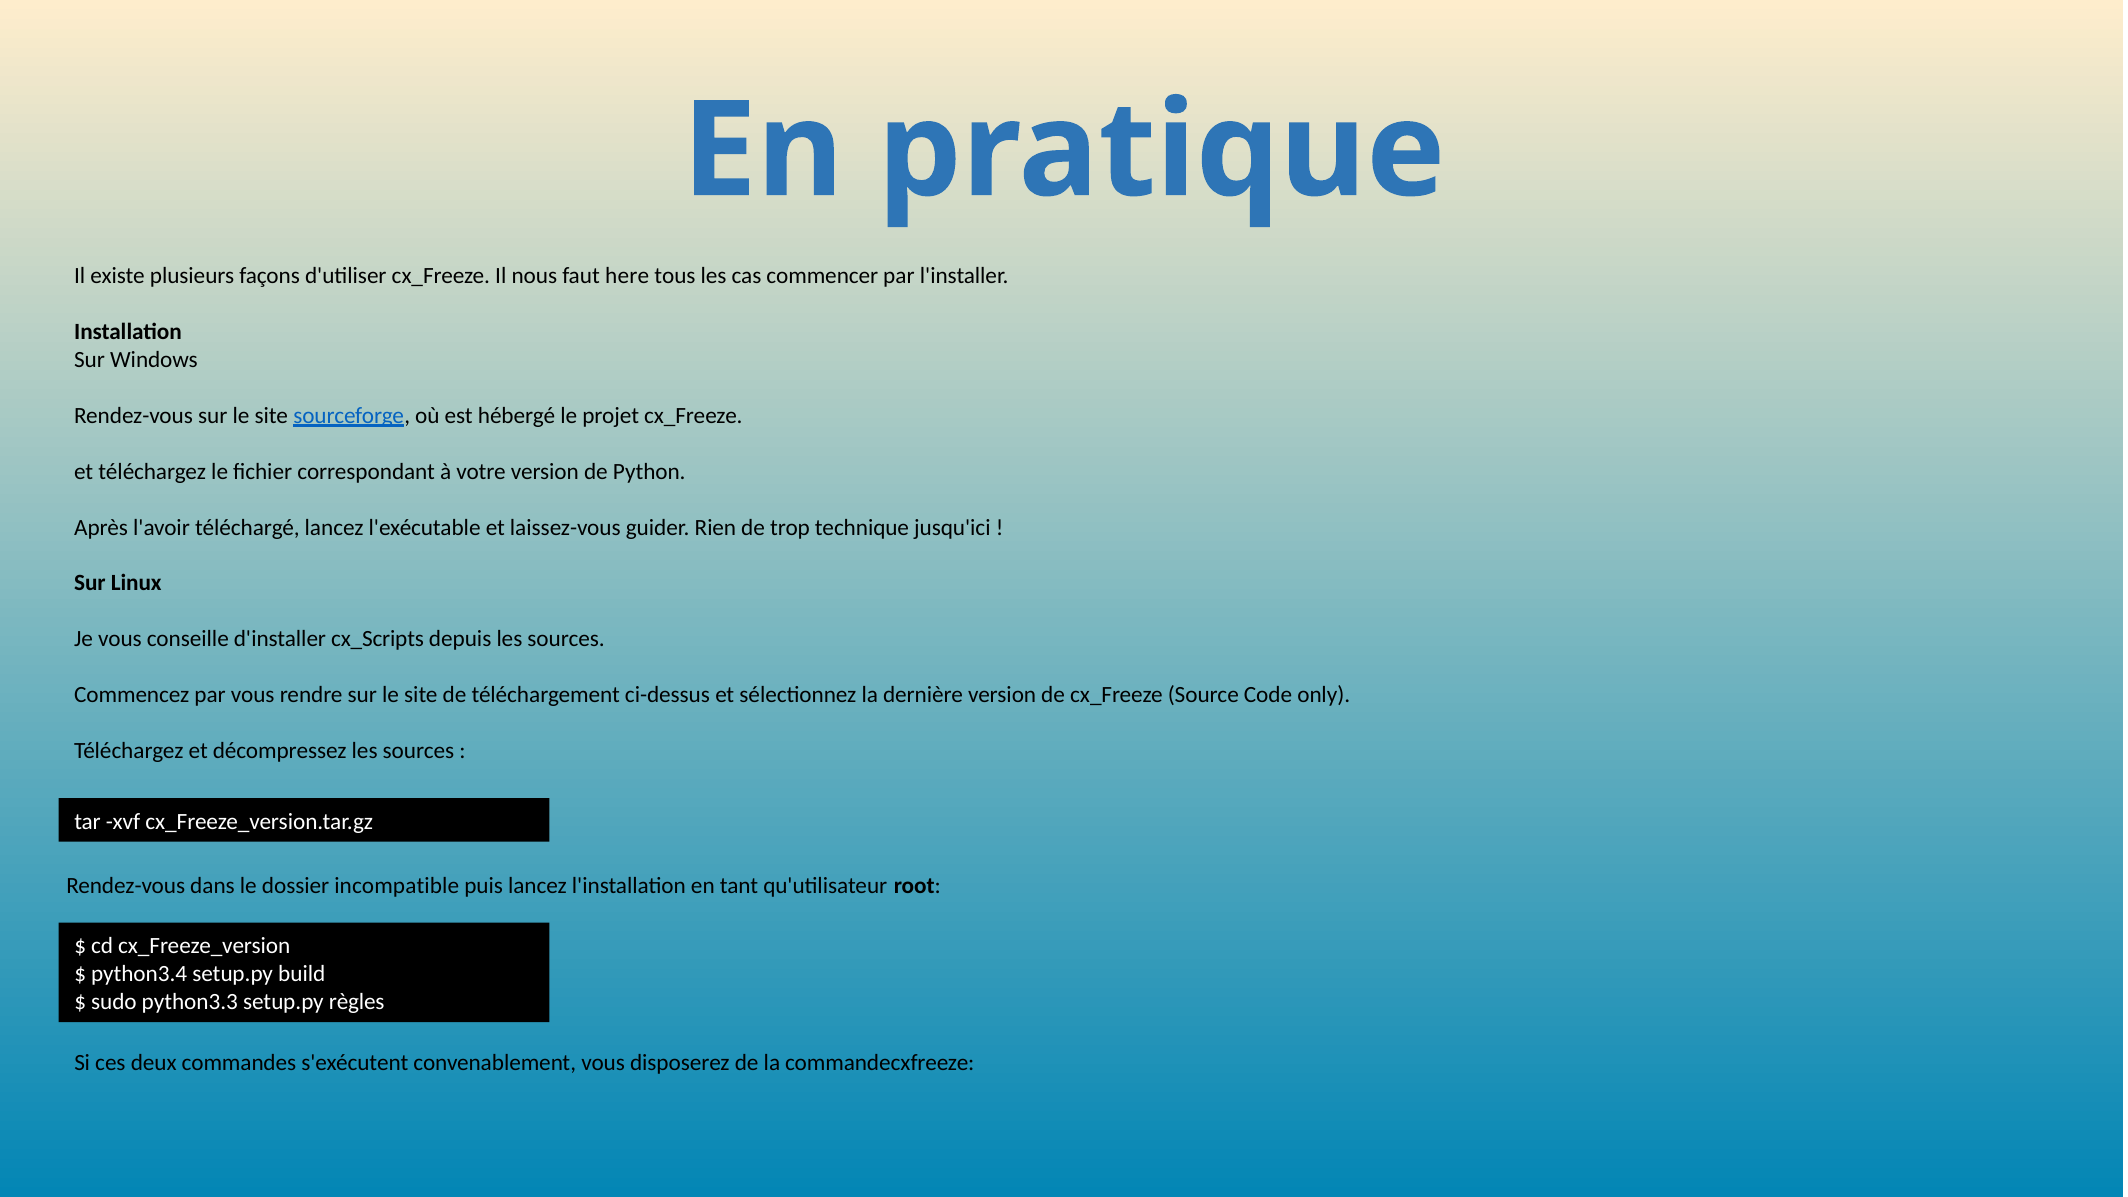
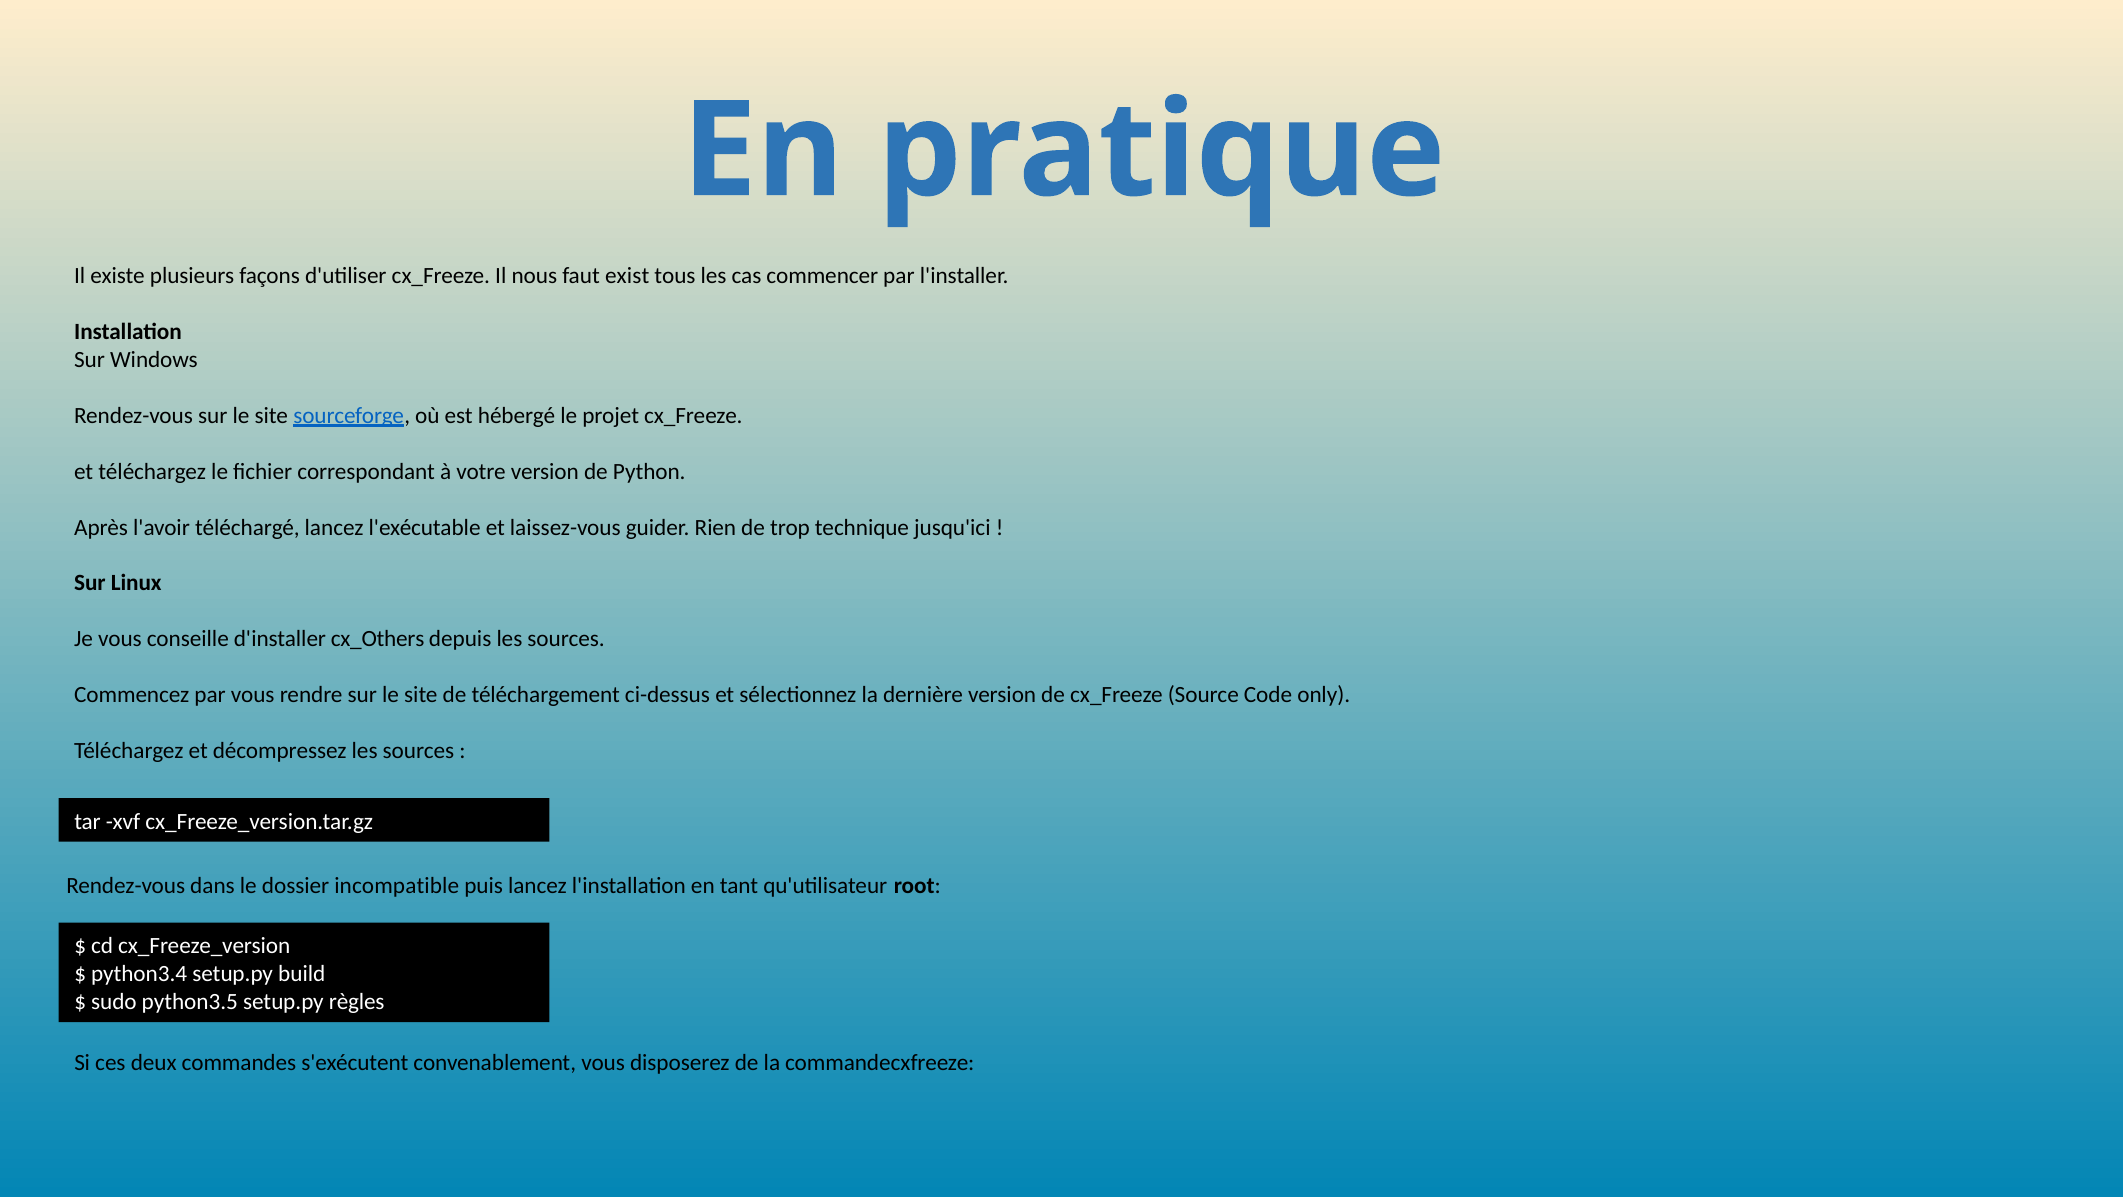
here: here -> exist
cx_Scripts: cx_Scripts -> cx_Others
python3.3: python3.3 -> python3.5
